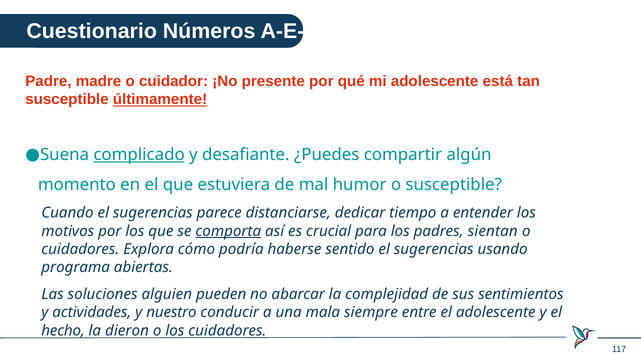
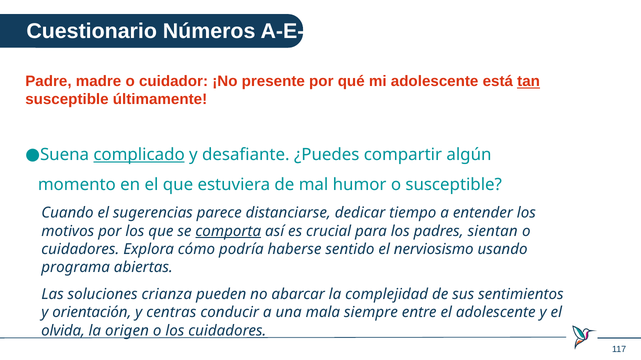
tan underline: none -> present
últimamente underline: present -> none
sentido el sugerencias: sugerencias -> nerviosismo
alguien: alguien -> crianza
actividades: actividades -> orientación
nuestro: nuestro -> centras
hecho: hecho -> olvida
dieron: dieron -> origen
